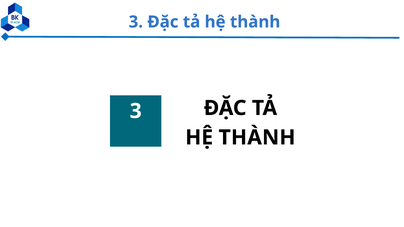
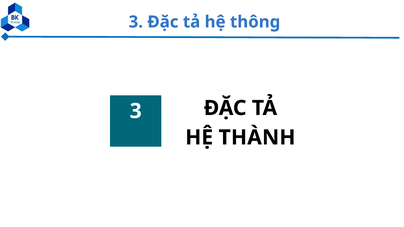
thành at (255, 22): thành -> thông
